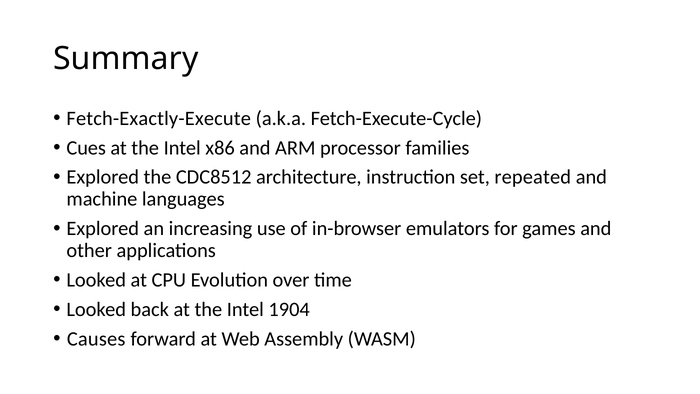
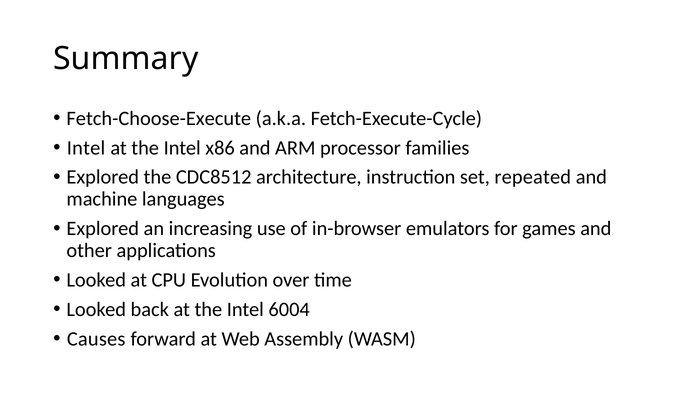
Fetch-Exactly-Execute: Fetch-Exactly-Execute -> Fetch-Choose-Execute
Cues at (86, 148): Cues -> Intel
1904: 1904 -> 6004
